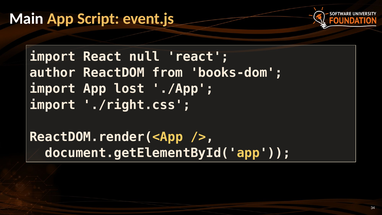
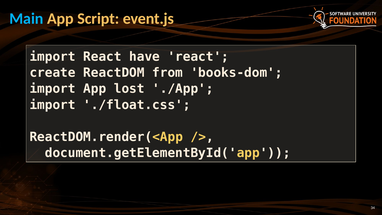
Main colour: white -> light blue
null: null -> have
author: author -> create
./right.css: ./right.css -> ./float.css
